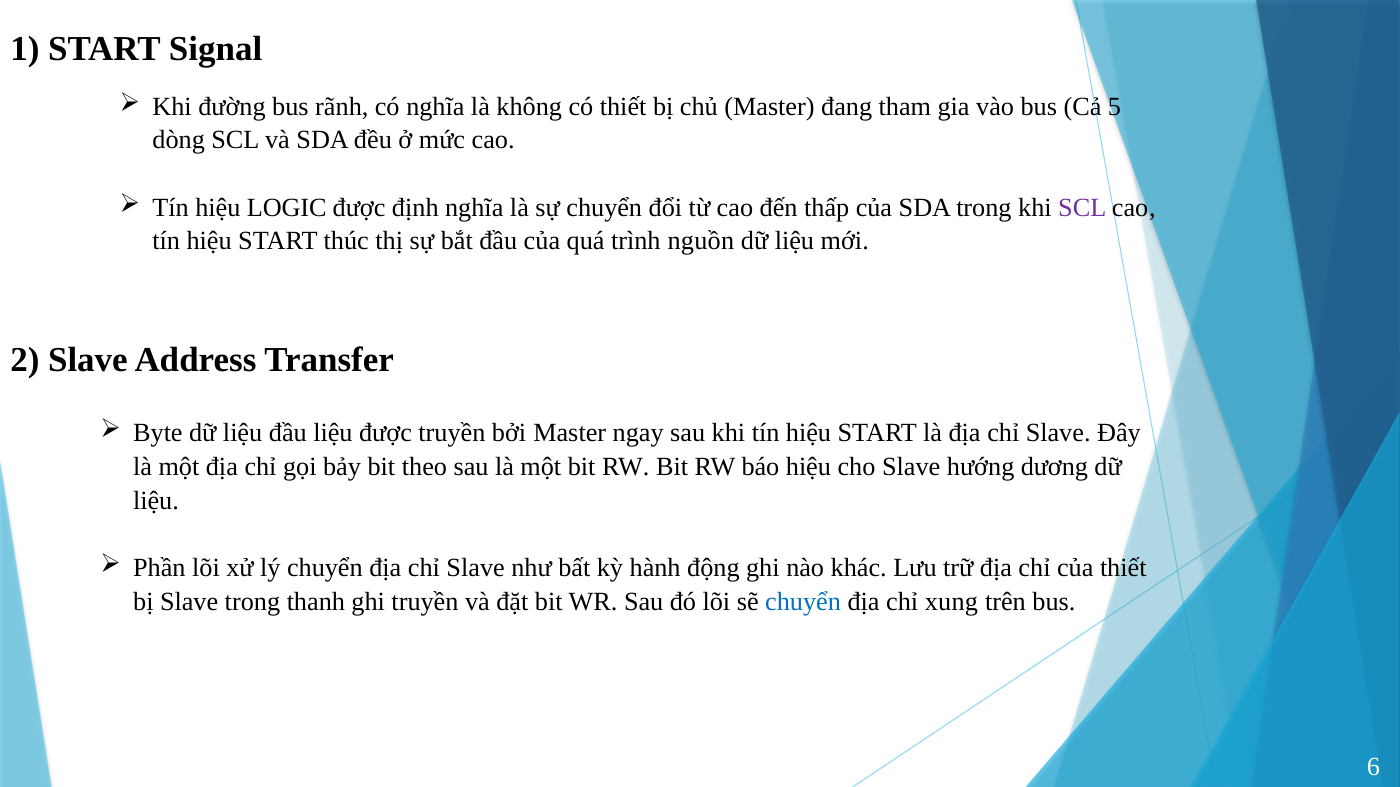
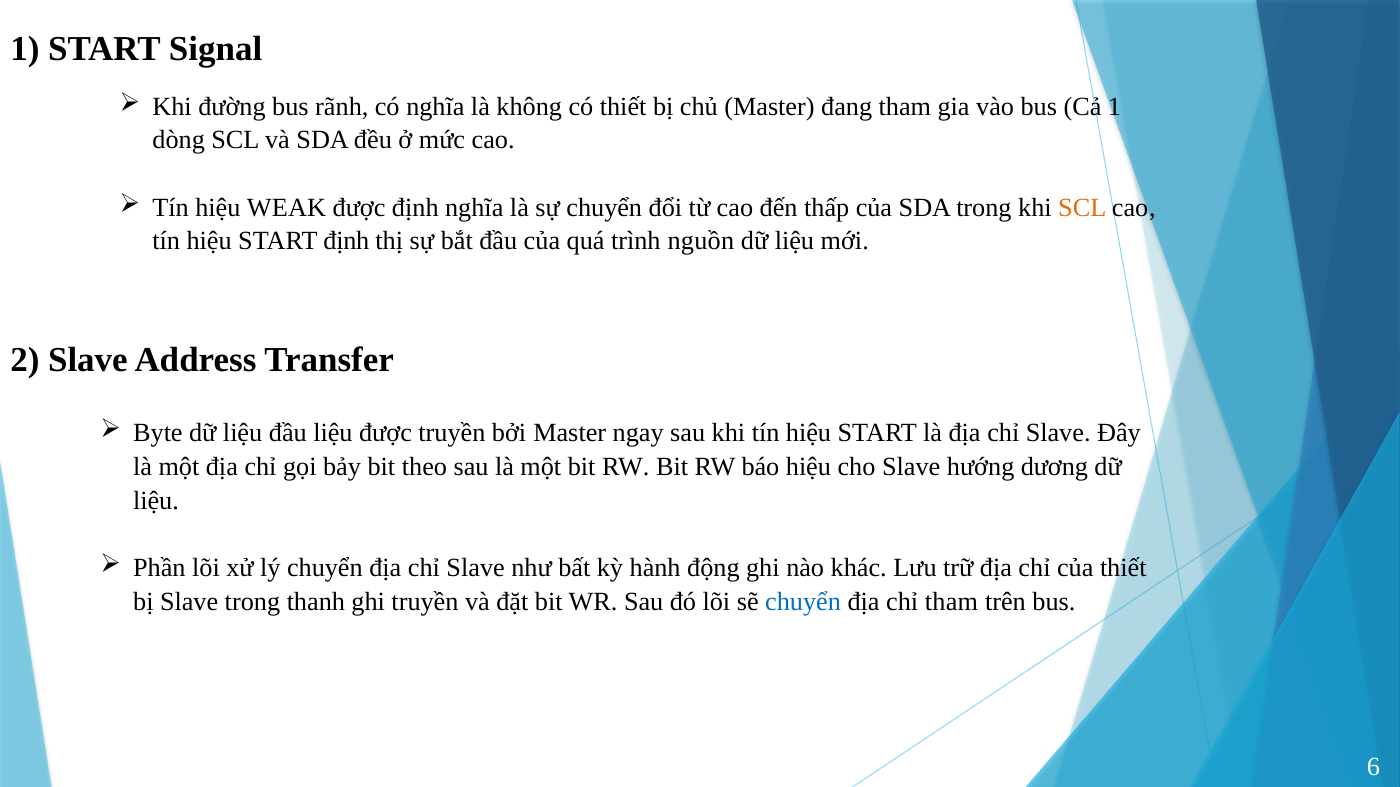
Cả 5: 5 -> 1
LOGIC: LOGIC -> WEAK
SCL at (1082, 208) colour: purple -> orange
START thúc: thúc -> định
chỉ xung: xung -> tham
